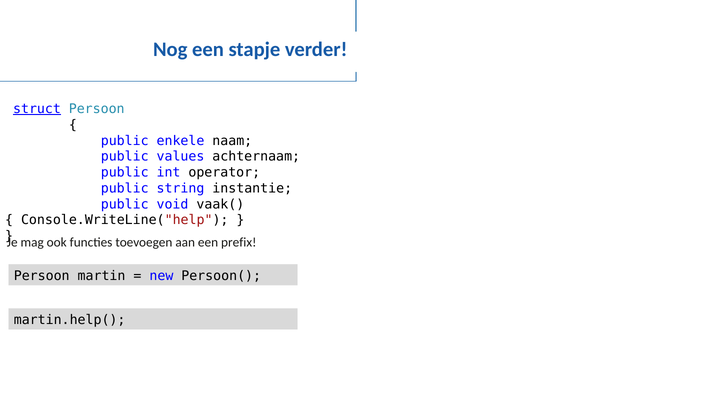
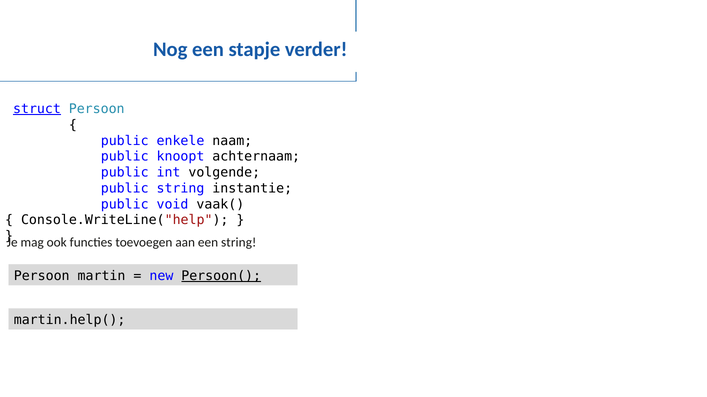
values: values -> knoopt
operator: operator -> volgende
een prefix: prefix -> string
Persoon( underline: none -> present
